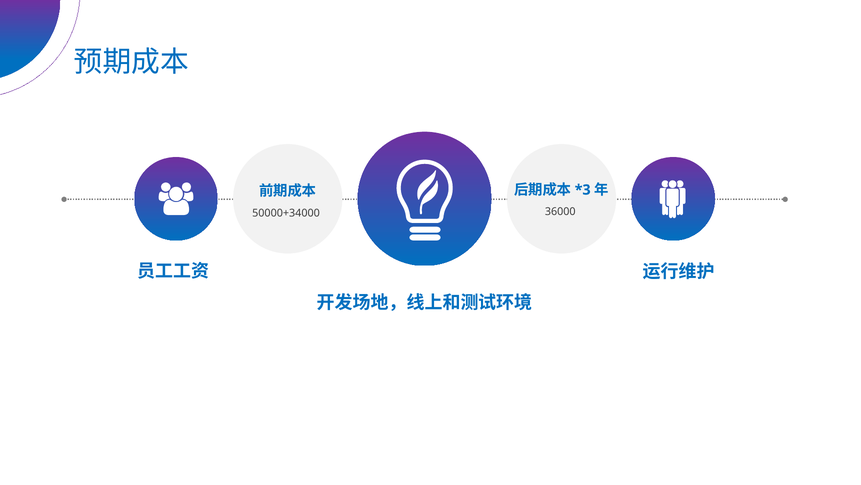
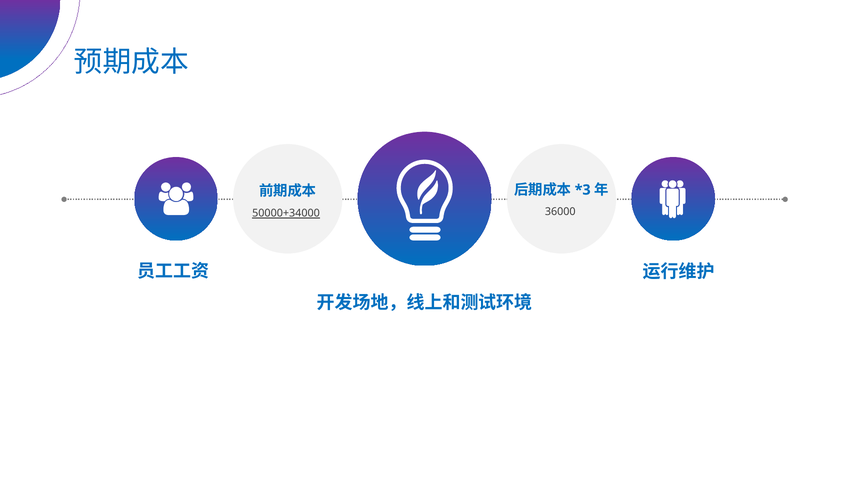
50000+34000 underline: none -> present
